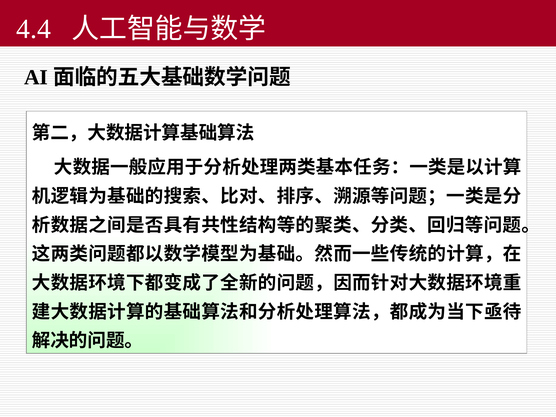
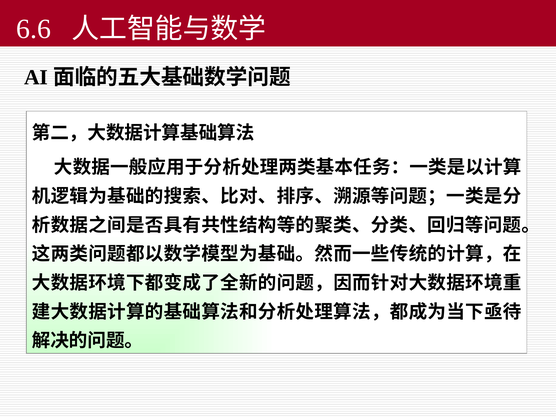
4.4: 4.4 -> 6.6
